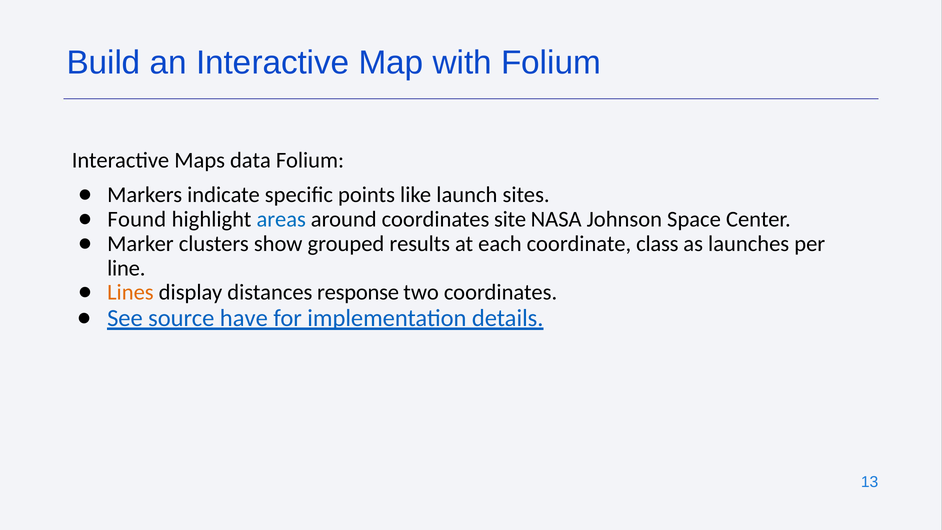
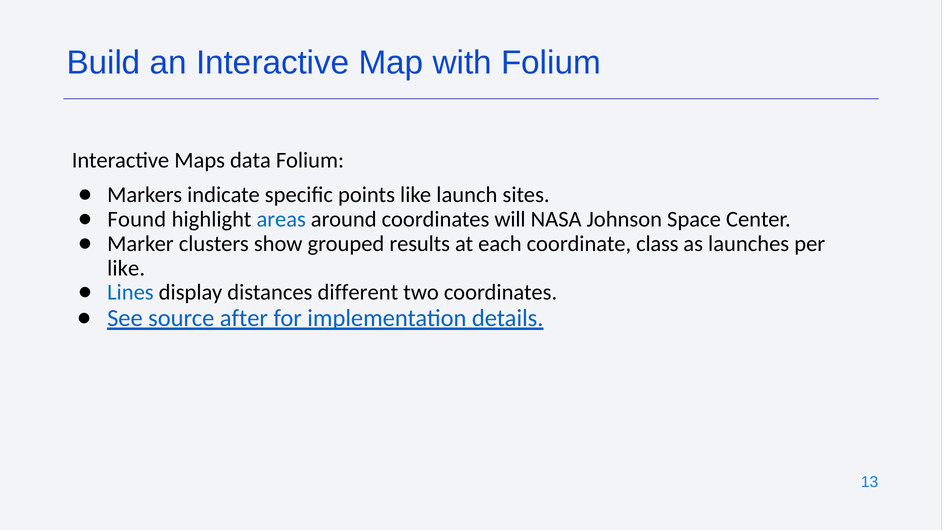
site: site -> will
line at (126, 268): line -> like
Lines colour: orange -> blue
response: response -> different
have: have -> after
